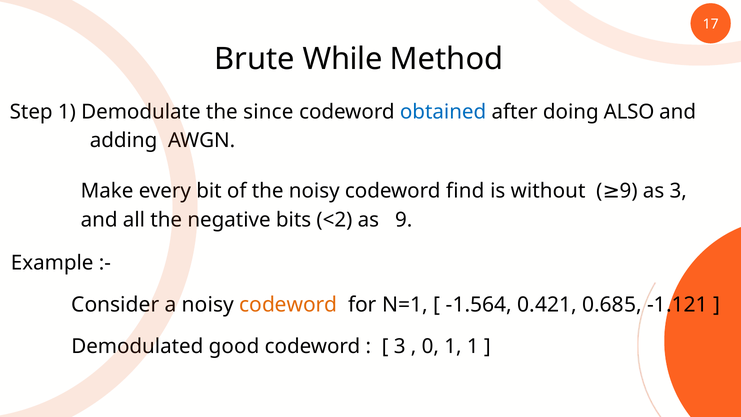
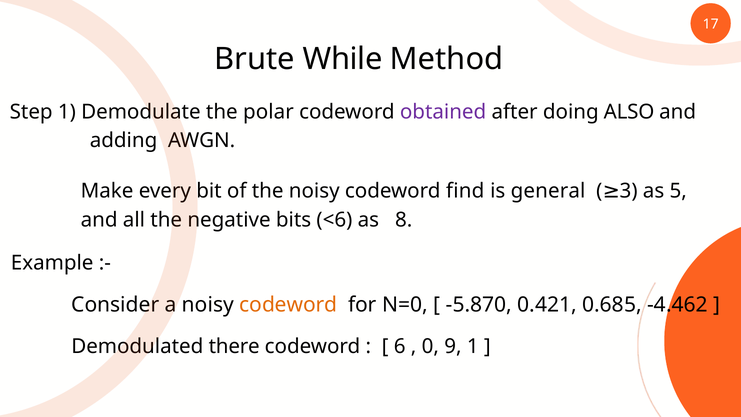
since: since -> polar
obtained colour: blue -> purple
without: without -> general
9 at (629, 191): 9 -> 3
as 3: 3 -> 5
<2: <2 -> <6
as 9: 9 -> 8
N=1: N=1 -> N=0
-1.564: -1.564 -> -5.870
-1.121: -1.121 -> -4.462
good: good -> there
3 at (400, 346): 3 -> 6
0 1: 1 -> 9
